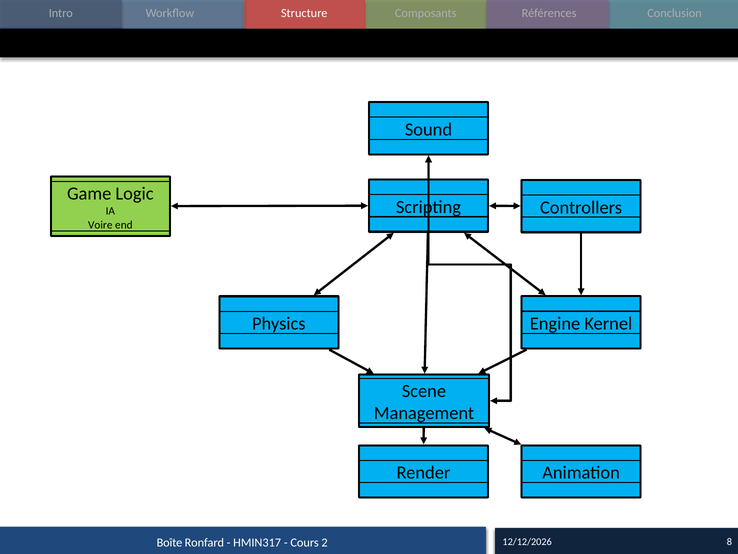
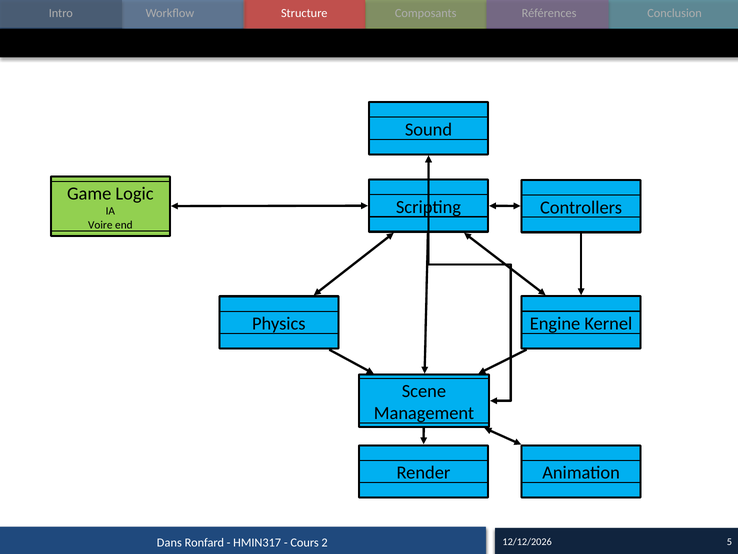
Boîte: Boîte -> Dans
8: 8 -> 5
